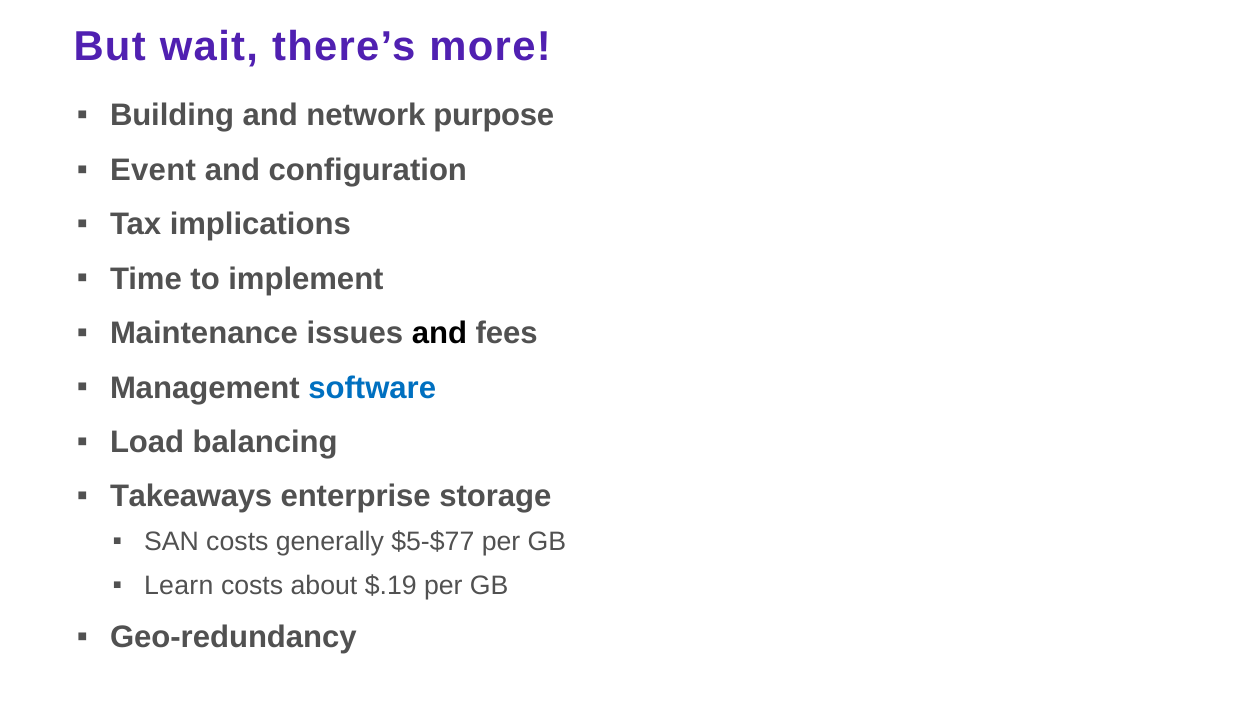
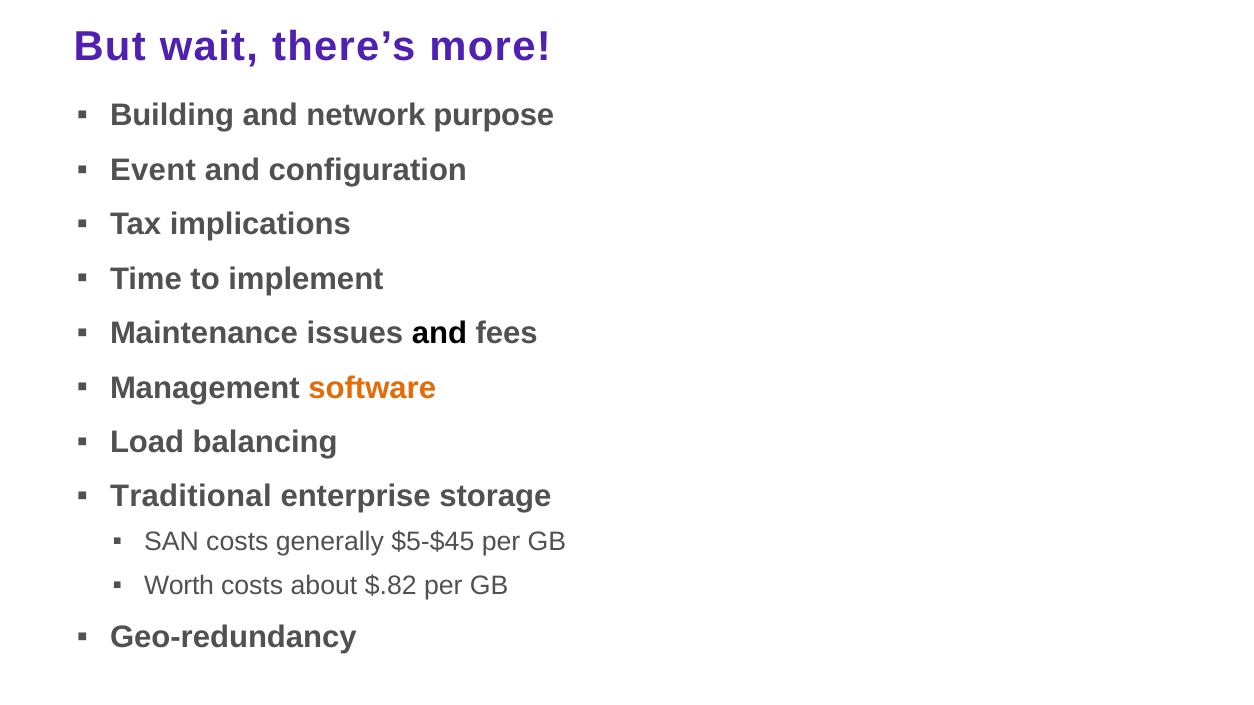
software colour: blue -> orange
Takeaways: Takeaways -> Traditional
$5-$77: $5-$77 -> $5-$45
Learn: Learn -> Worth
$.19: $.19 -> $.82
